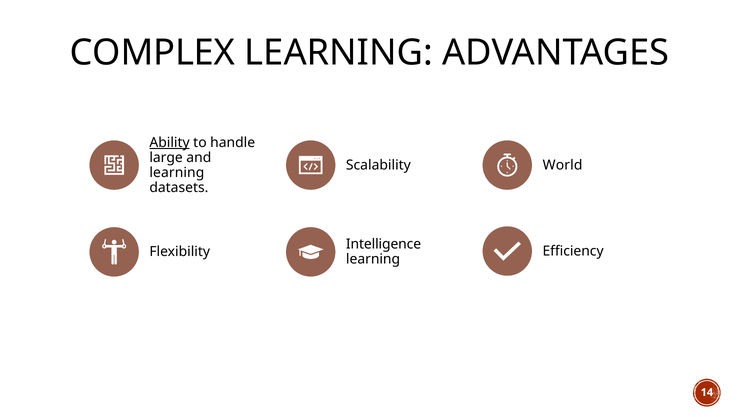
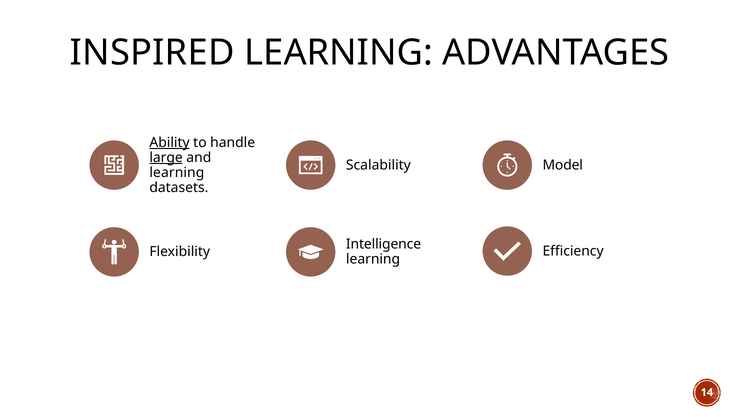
COMPLEX: COMPLEX -> INSPIRED
large underline: none -> present
World: World -> Model
